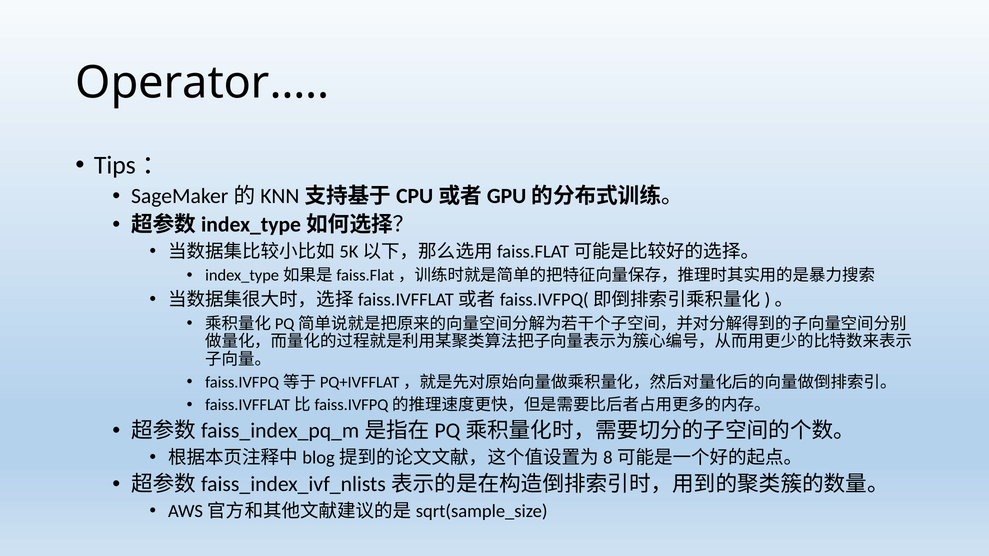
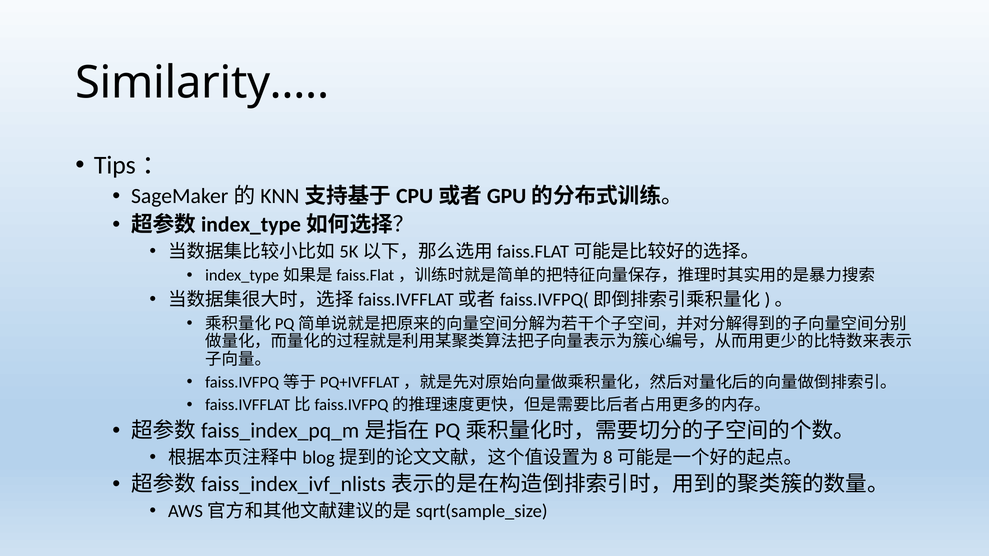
Operator…: Operator… -> Similarity…
